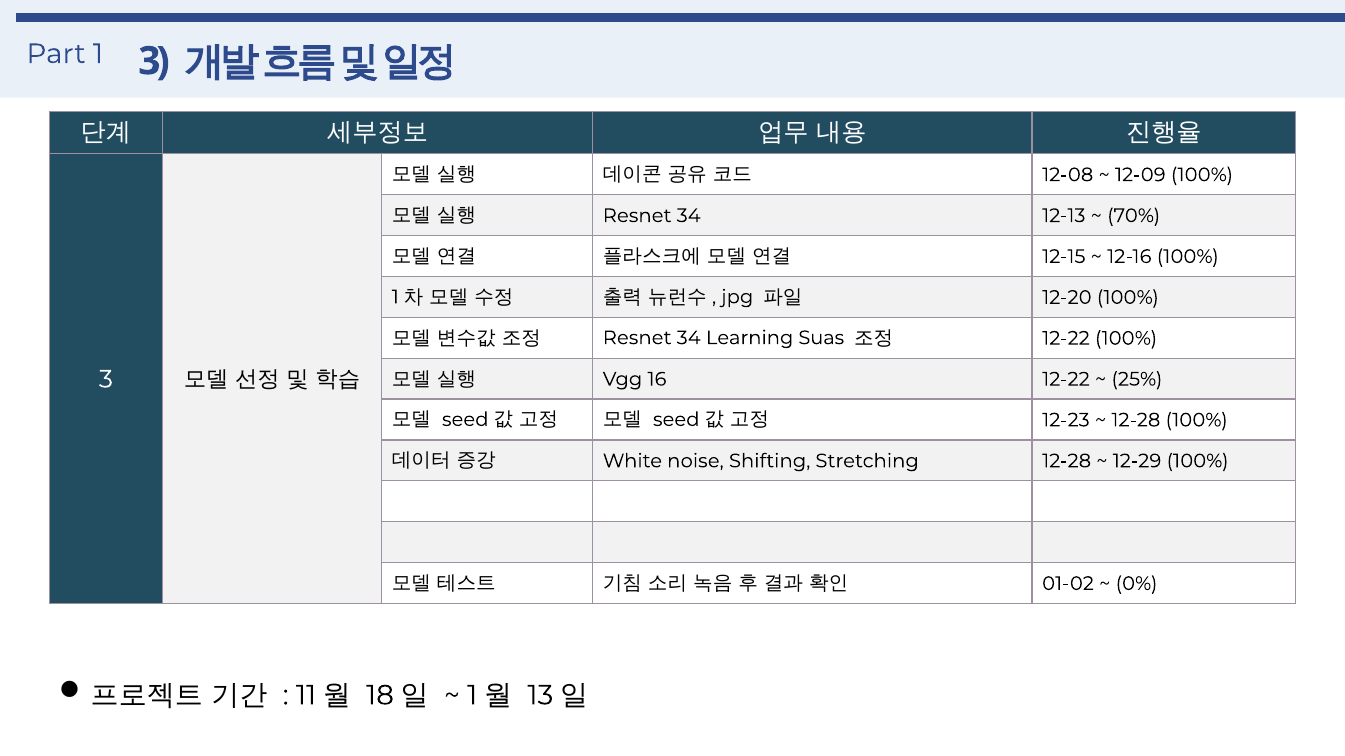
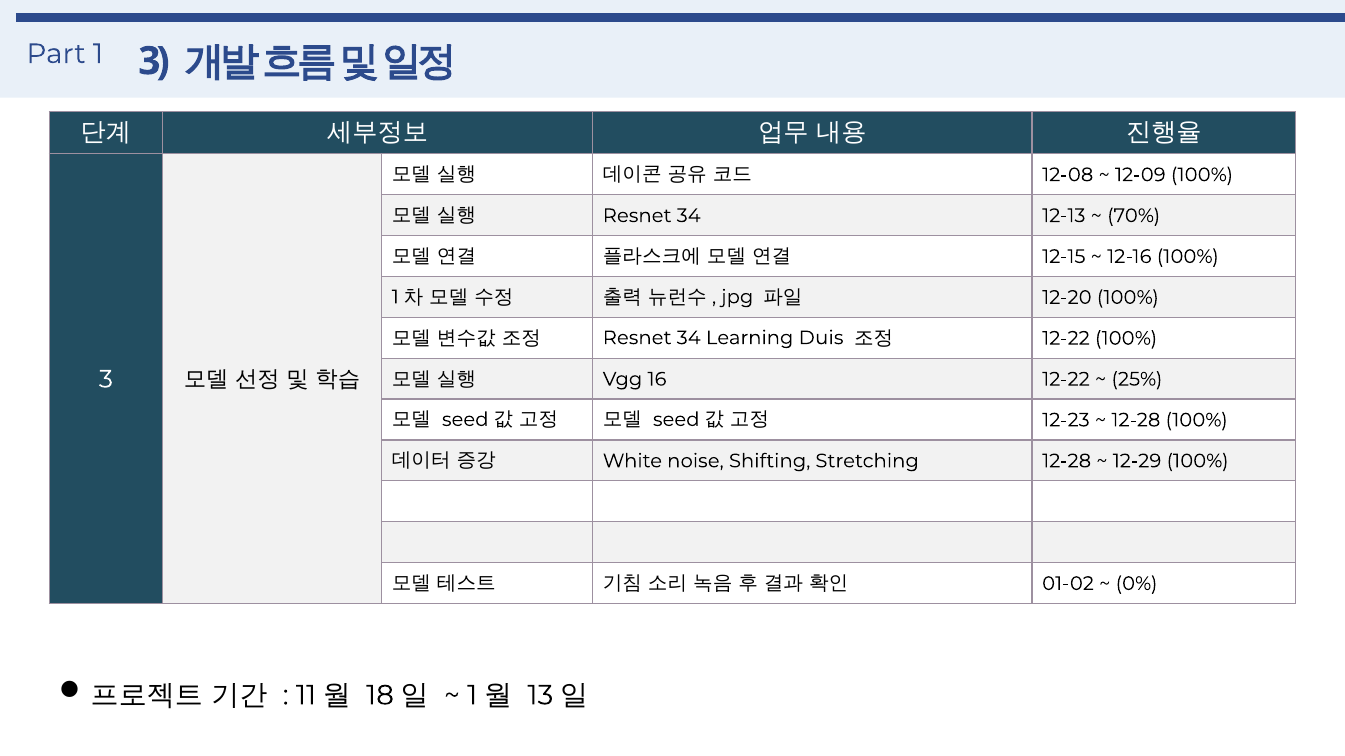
Suas: Suas -> Duis
